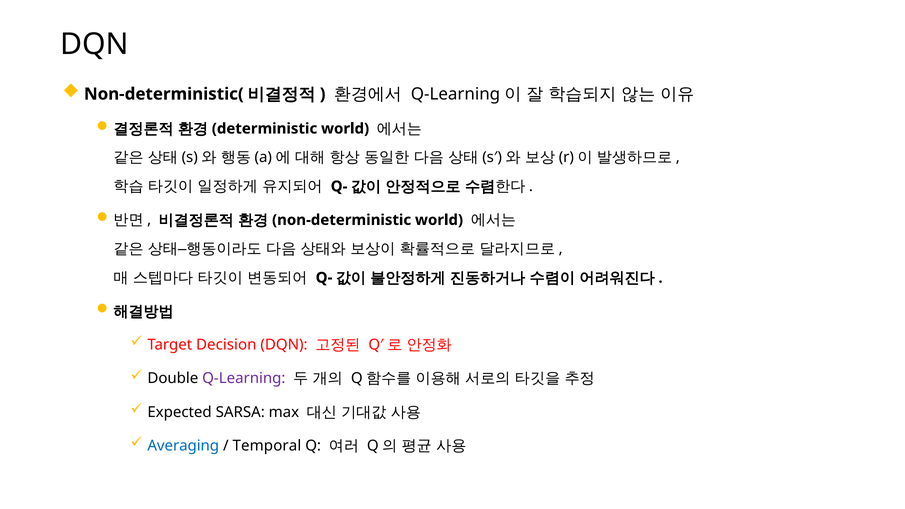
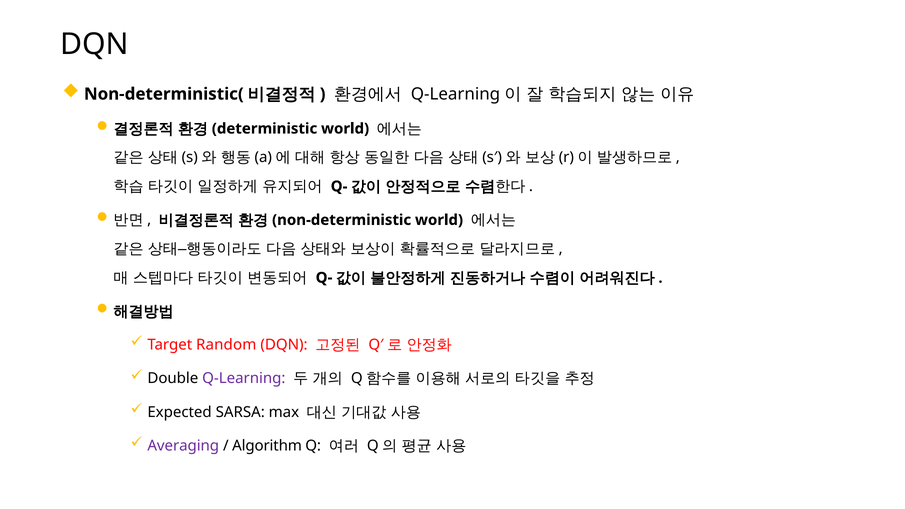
Decision: Decision -> Random
Averaging colour: blue -> purple
Temporal: Temporal -> Algorithm
